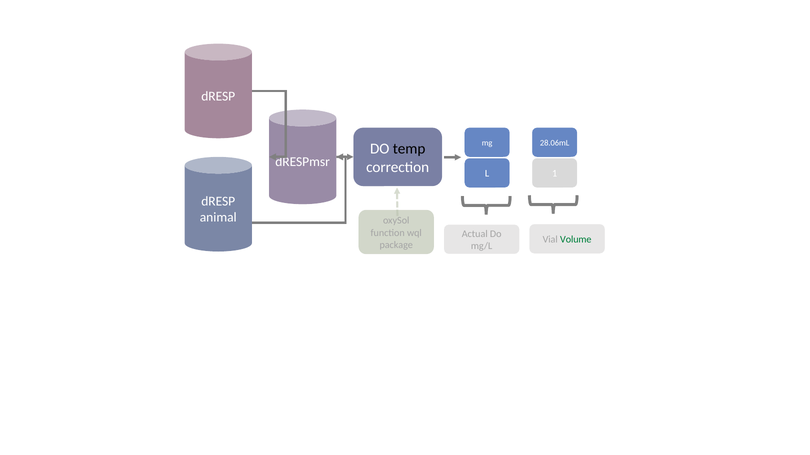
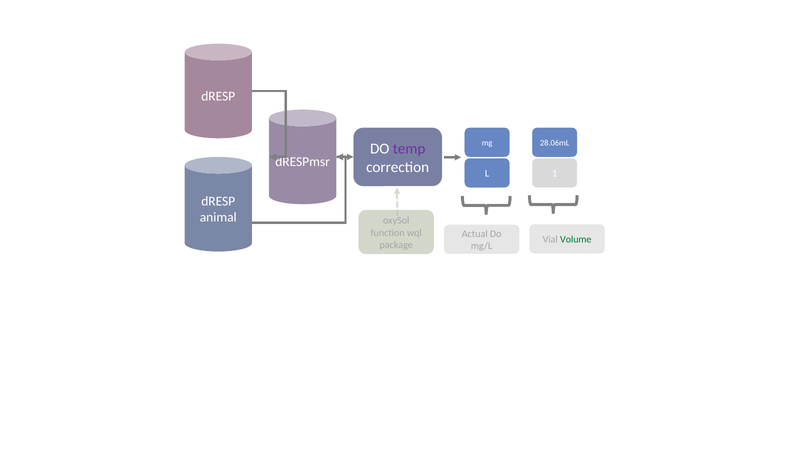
temp colour: black -> purple
